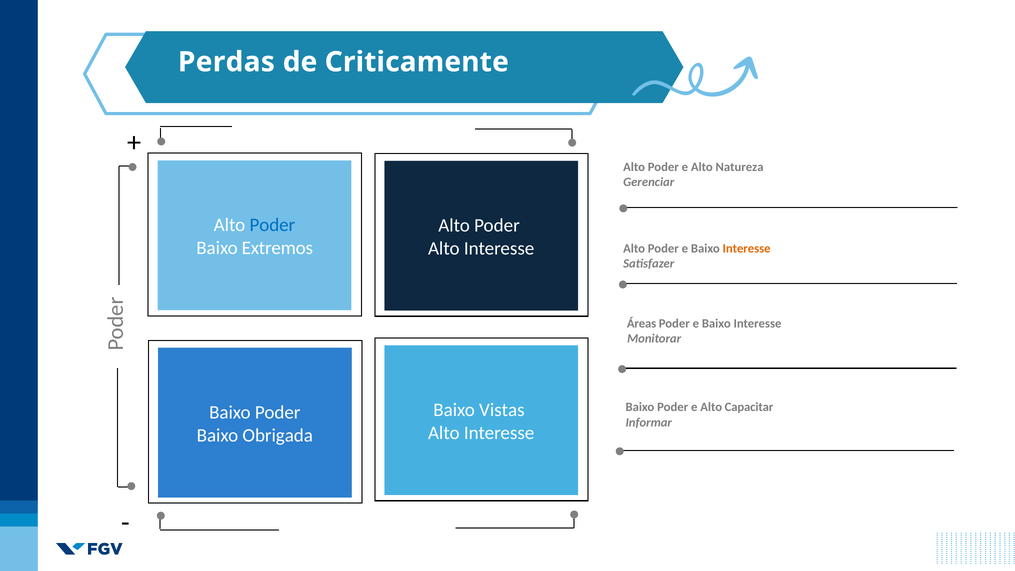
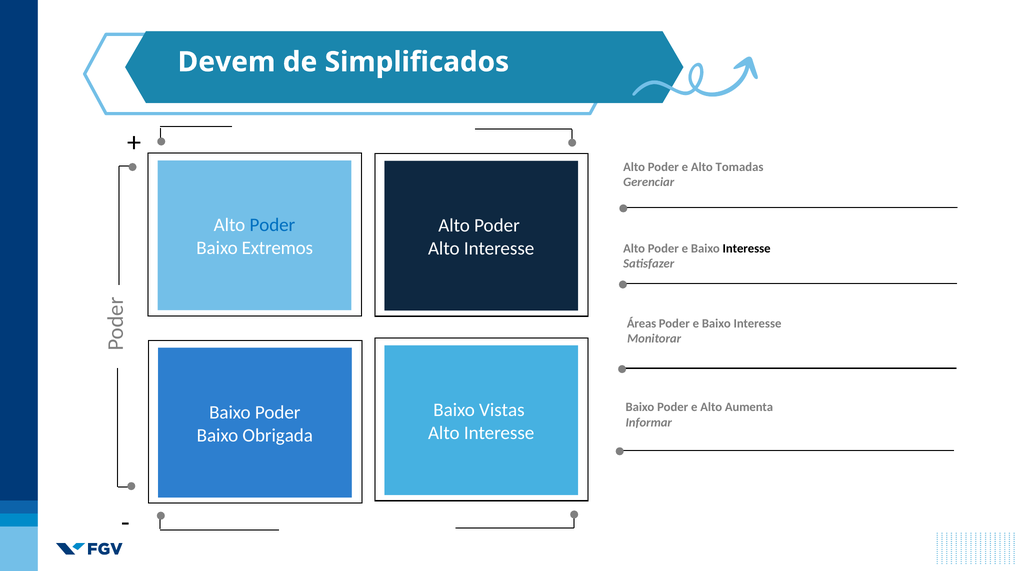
Perdas: Perdas -> Devem
Criticamente: Criticamente -> Simplificados
Natureza: Natureza -> Tomadas
Interesse at (747, 248) colour: orange -> black
Capacitar: Capacitar -> Aumenta
